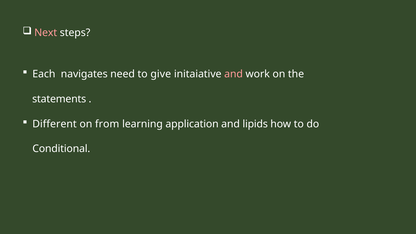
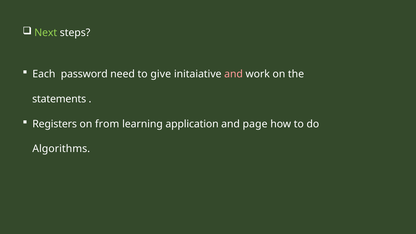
Next colour: pink -> light green
navigates: navigates -> password
Different: Different -> Registers
lipids: lipids -> page
Conditional: Conditional -> Algorithms
